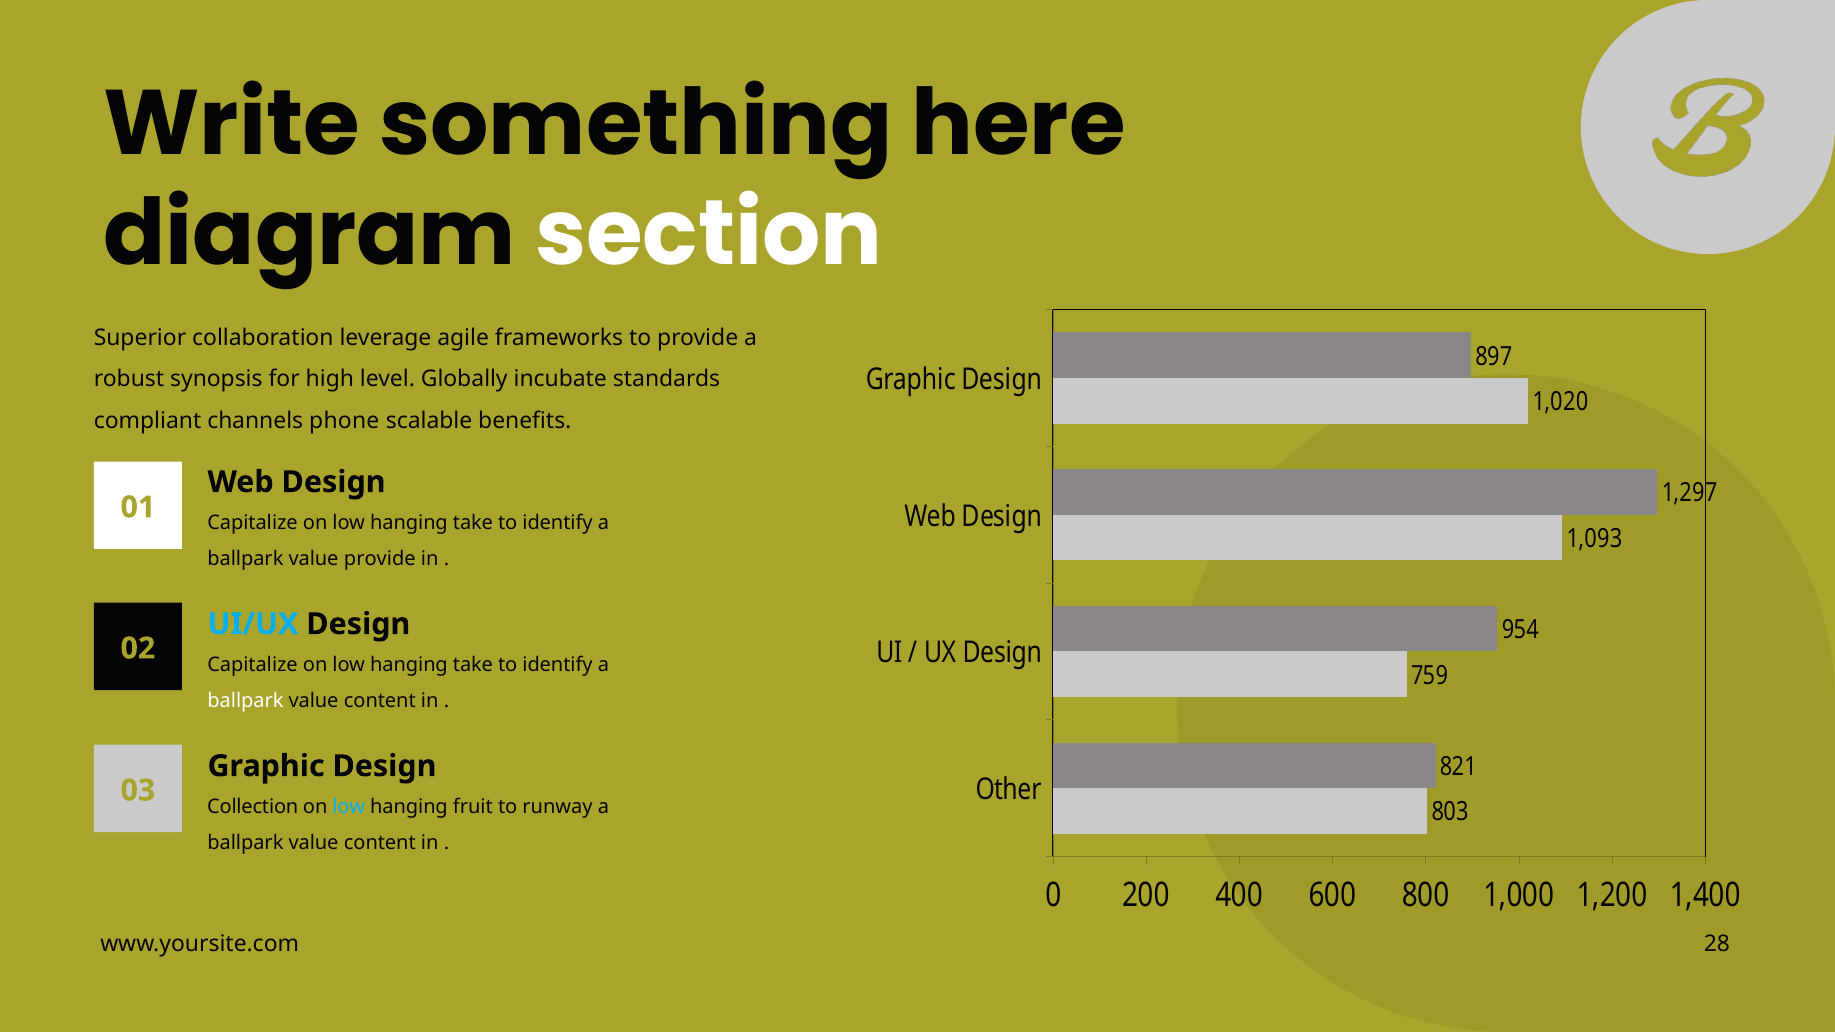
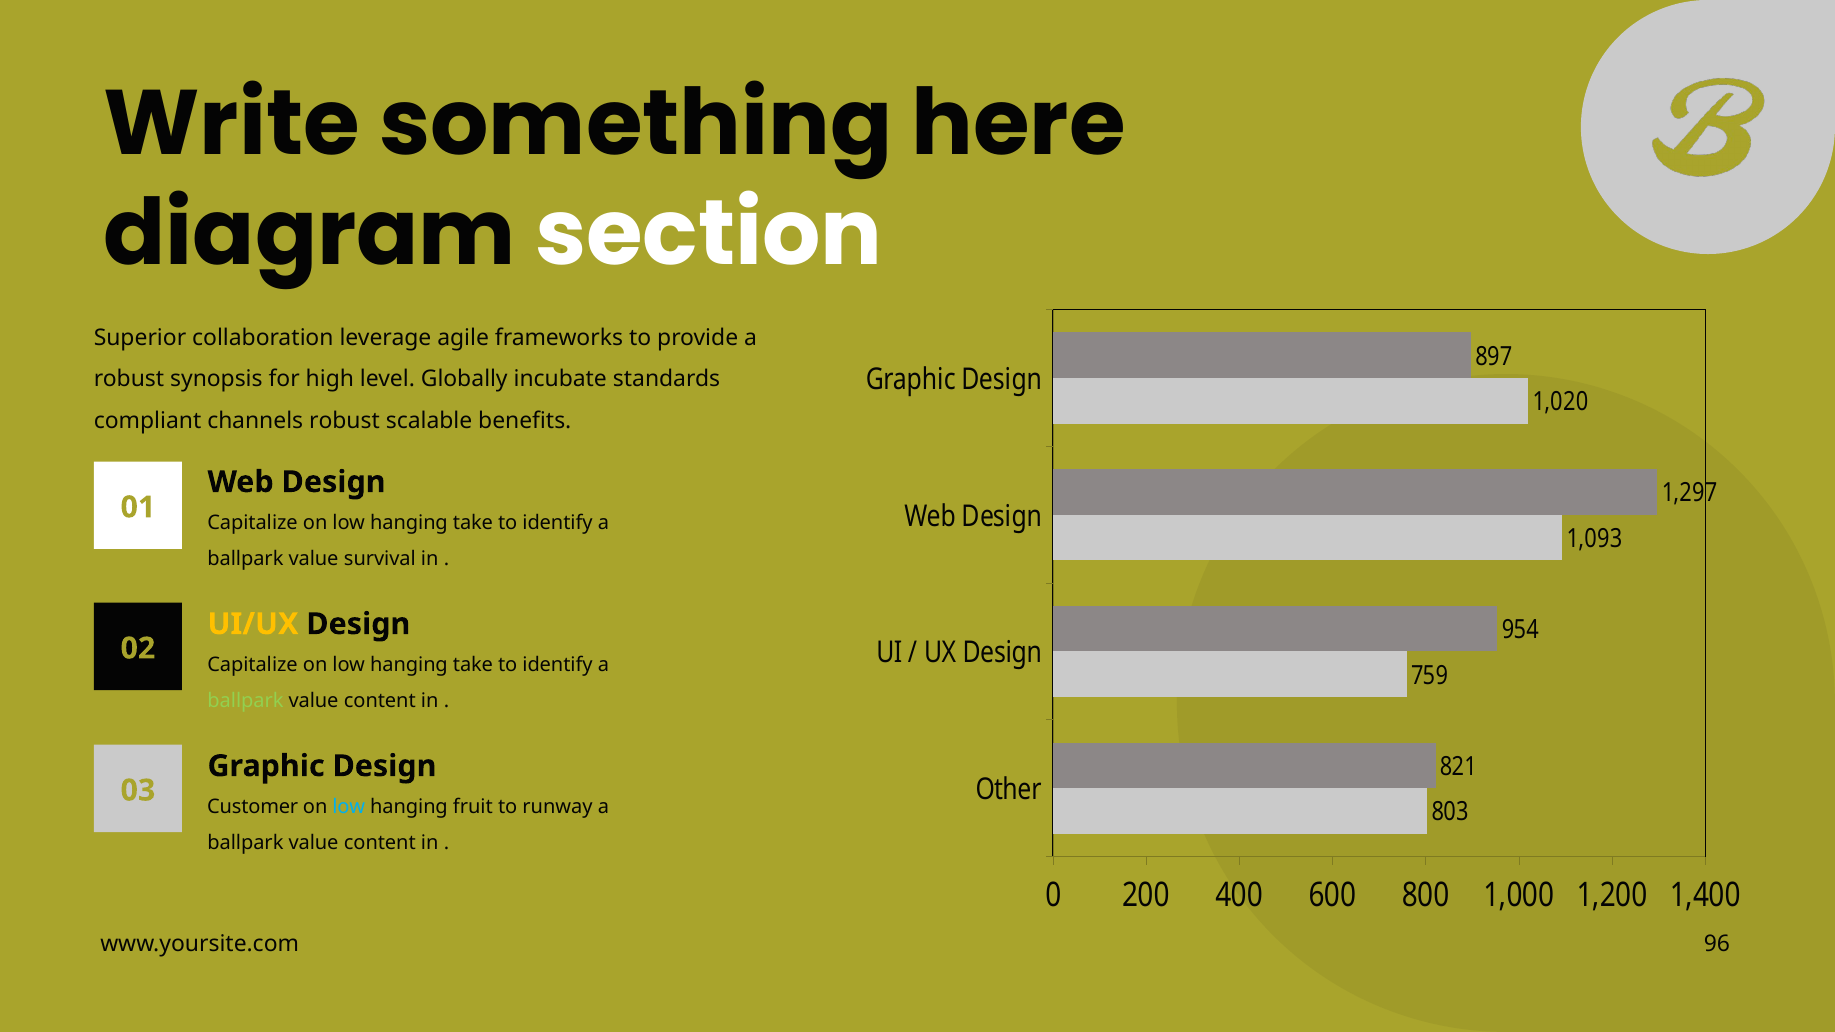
channels phone: phone -> robust
value provide: provide -> survival
UI/UX colour: light blue -> yellow
ballpark at (245, 701) colour: white -> light green
Collection: Collection -> Customer
28: 28 -> 96
